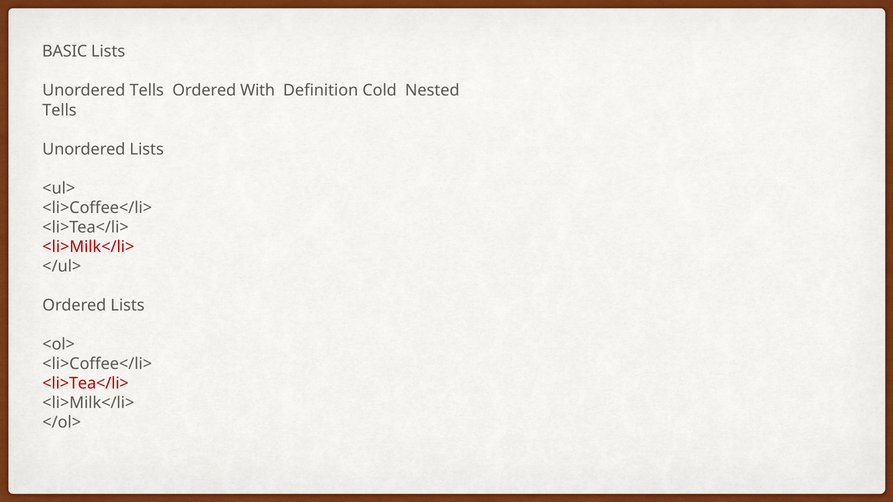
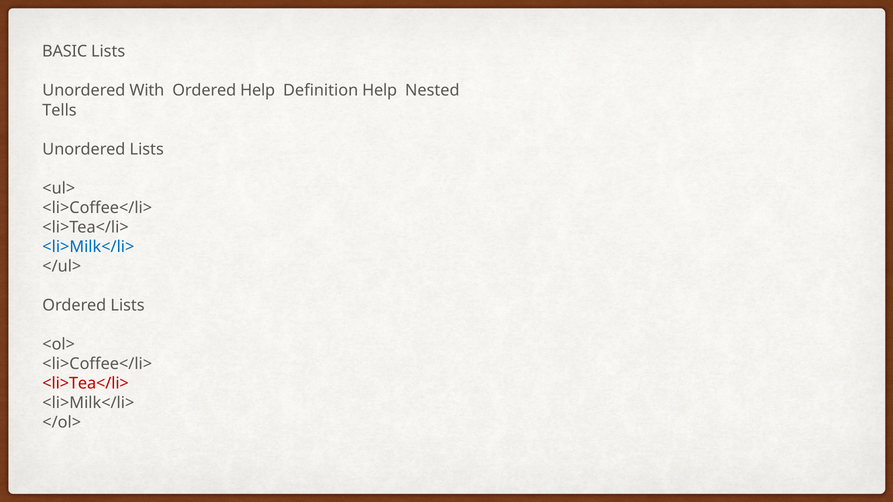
Unordered Tells: Tells -> With
Ordered With: With -> Help
Definition Cold: Cold -> Help
<li>Milk</li> at (88, 247) colour: red -> blue
